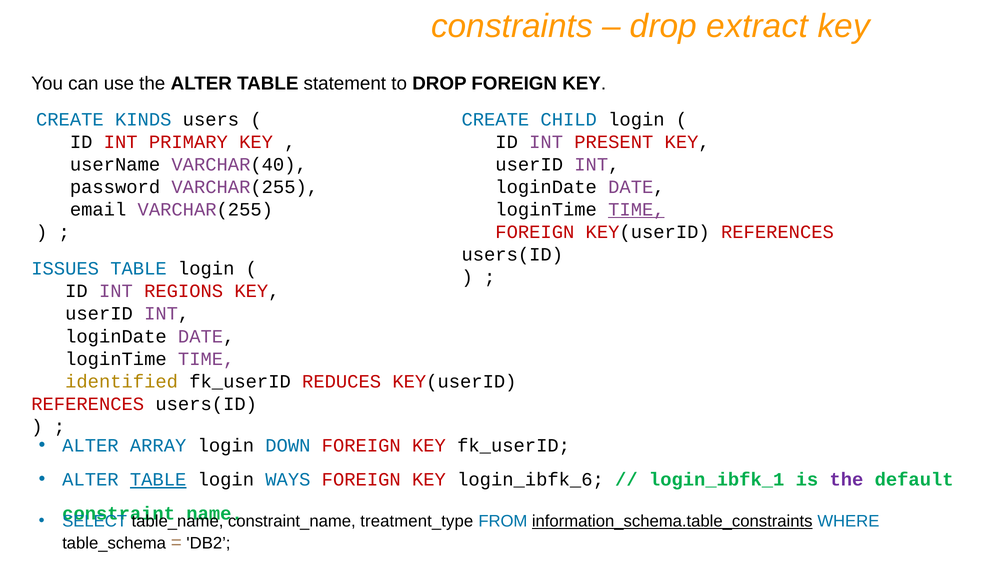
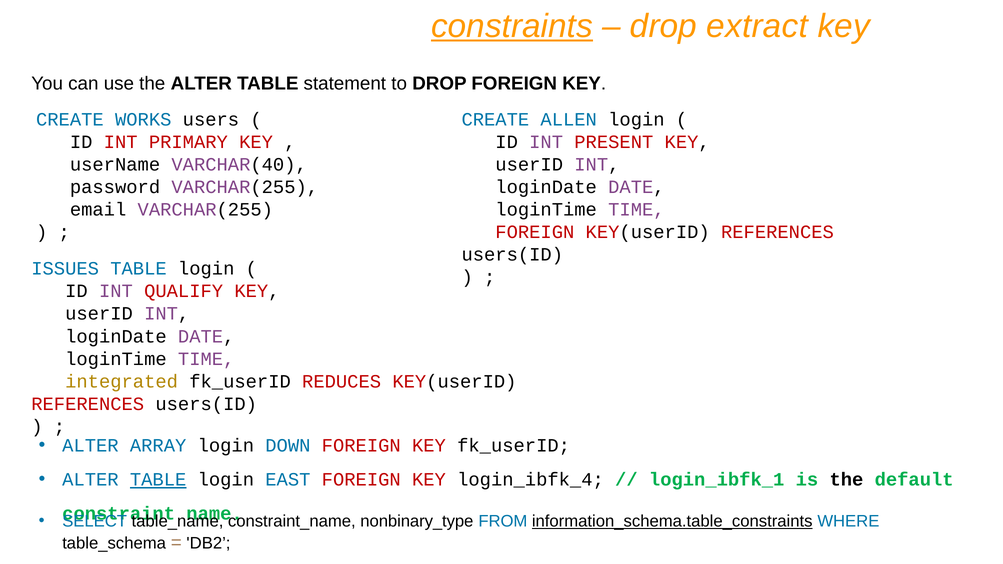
constraints underline: none -> present
KINDS: KINDS -> WORKS
CHILD: CHILD -> ALLEN
TIME at (636, 210) underline: present -> none
REGIONS: REGIONS -> QUALIFY
identified: identified -> integrated
WAYS: WAYS -> EAST
login_ibfk_6: login_ibfk_6 -> login_ibfk_4
the at (846, 480) colour: purple -> black
treatment_type: treatment_type -> nonbinary_type
